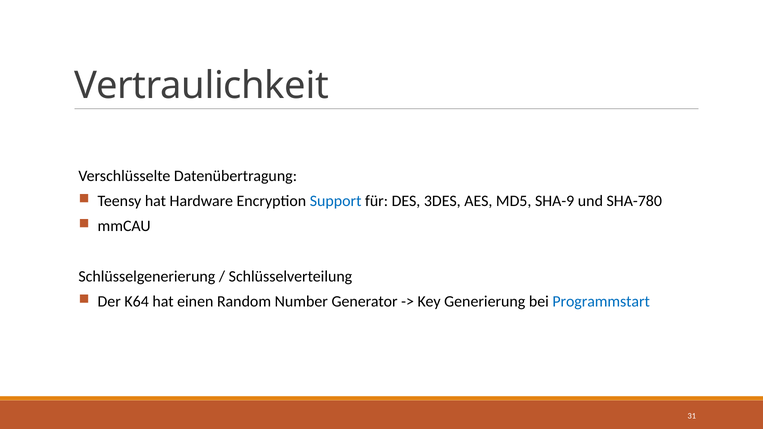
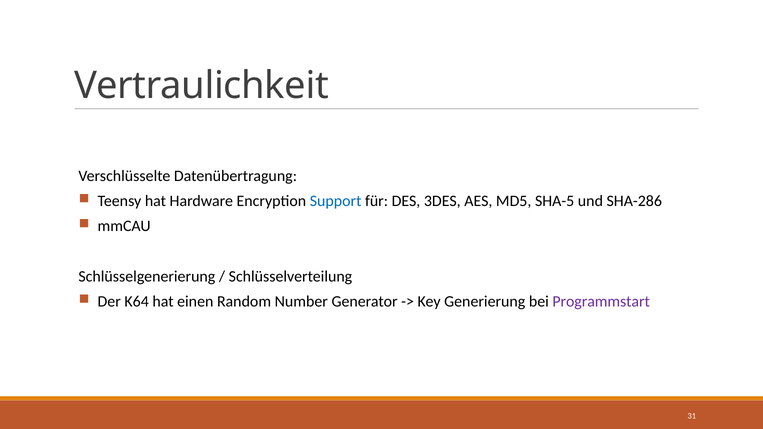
SHA-9: SHA-9 -> SHA-5
SHA-780: SHA-780 -> SHA-286
Programmstart colour: blue -> purple
